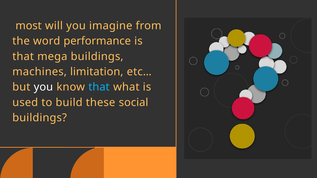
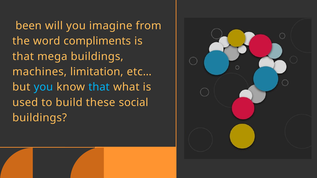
most: most -> been
performance: performance -> compliments
you at (43, 87) colour: white -> light blue
